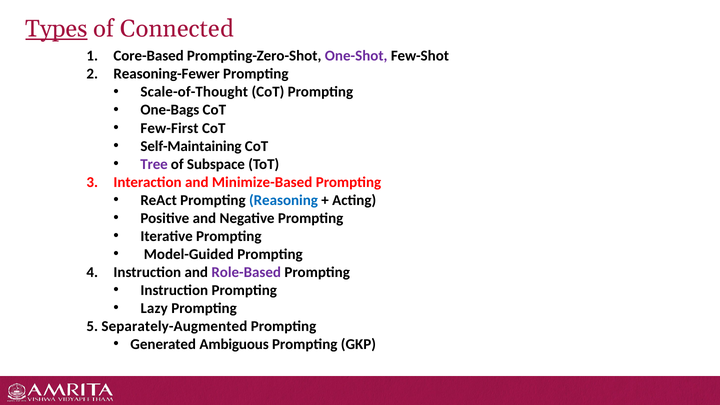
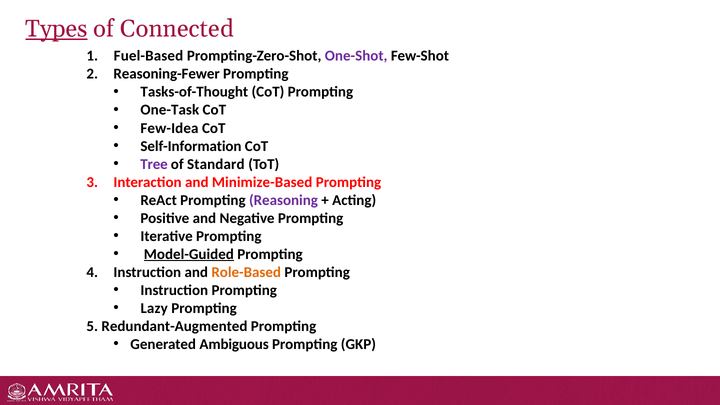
Core-Based: Core-Based -> Fuel-Based
Scale-of-Thought: Scale-of-Thought -> Tasks-of-Thought
One-Bags: One-Bags -> One-Task
Few-First: Few-First -> Few-Idea
Self-Maintaining: Self-Maintaining -> Self-Information
Subspace: Subspace -> Standard
Reasoning colour: blue -> purple
Model-Guided underline: none -> present
Role-Based colour: purple -> orange
Separately-Augmented: Separately-Augmented -> Redundant-Augmented
